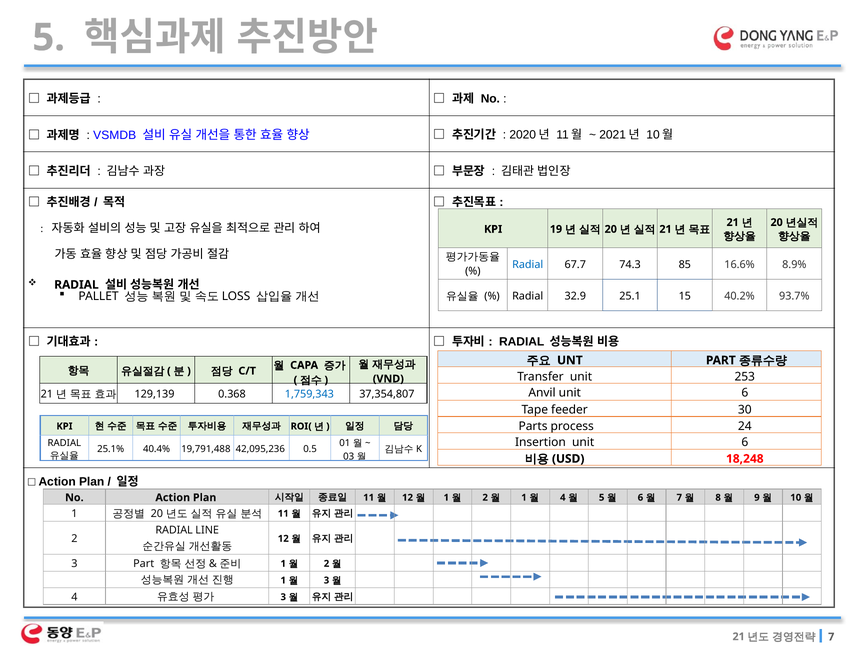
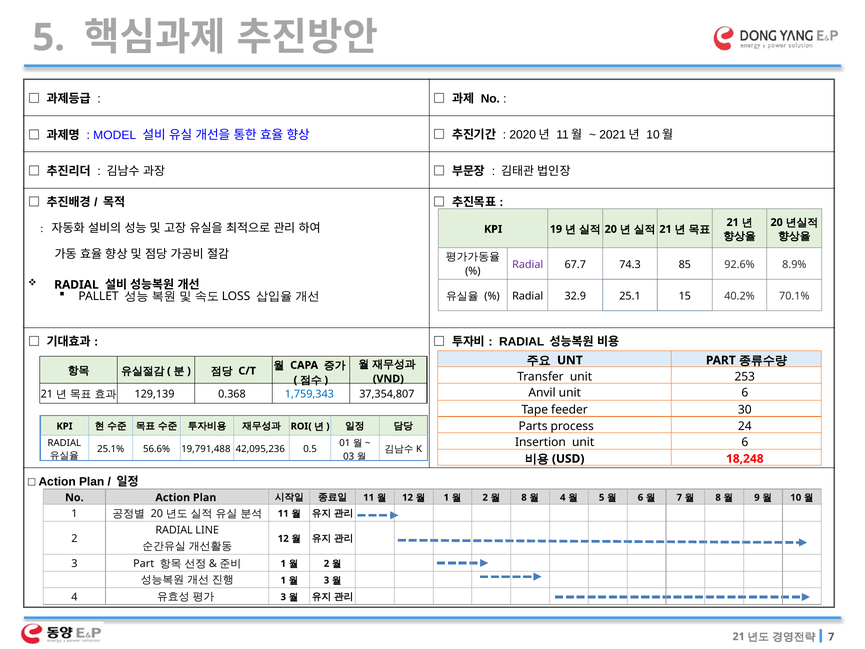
VSMDB: VSMDB -> MODEL
Radial at (528, 264) colour: blue -> purple
16.6%: 16.6% -> 92.6%
93.7%: 93.7% -> 70.1%
40.4%: 40.4% -> 56.6%
1 at (524, 497): 1 -> 8
